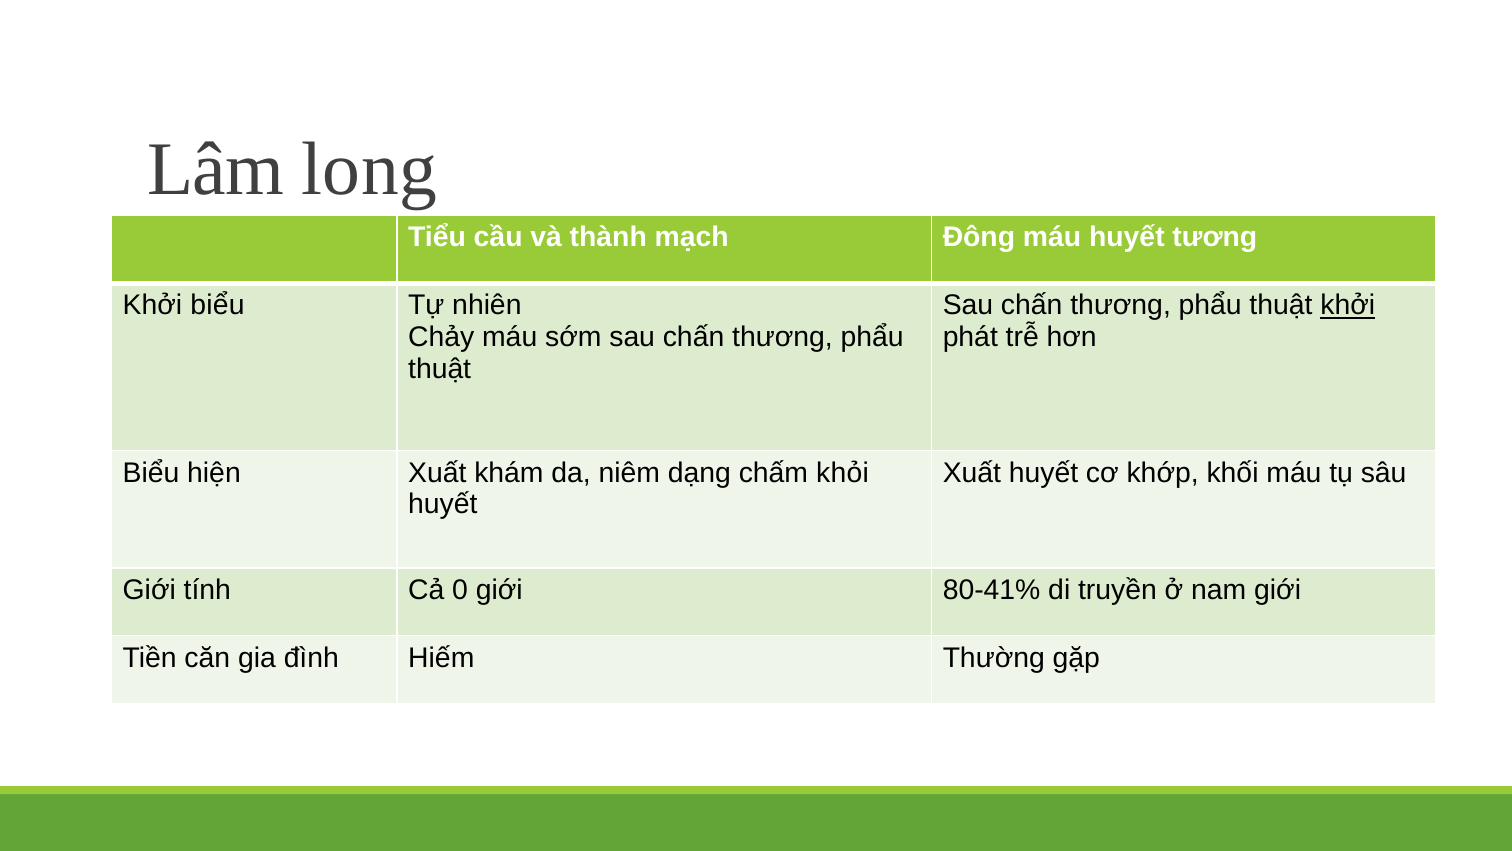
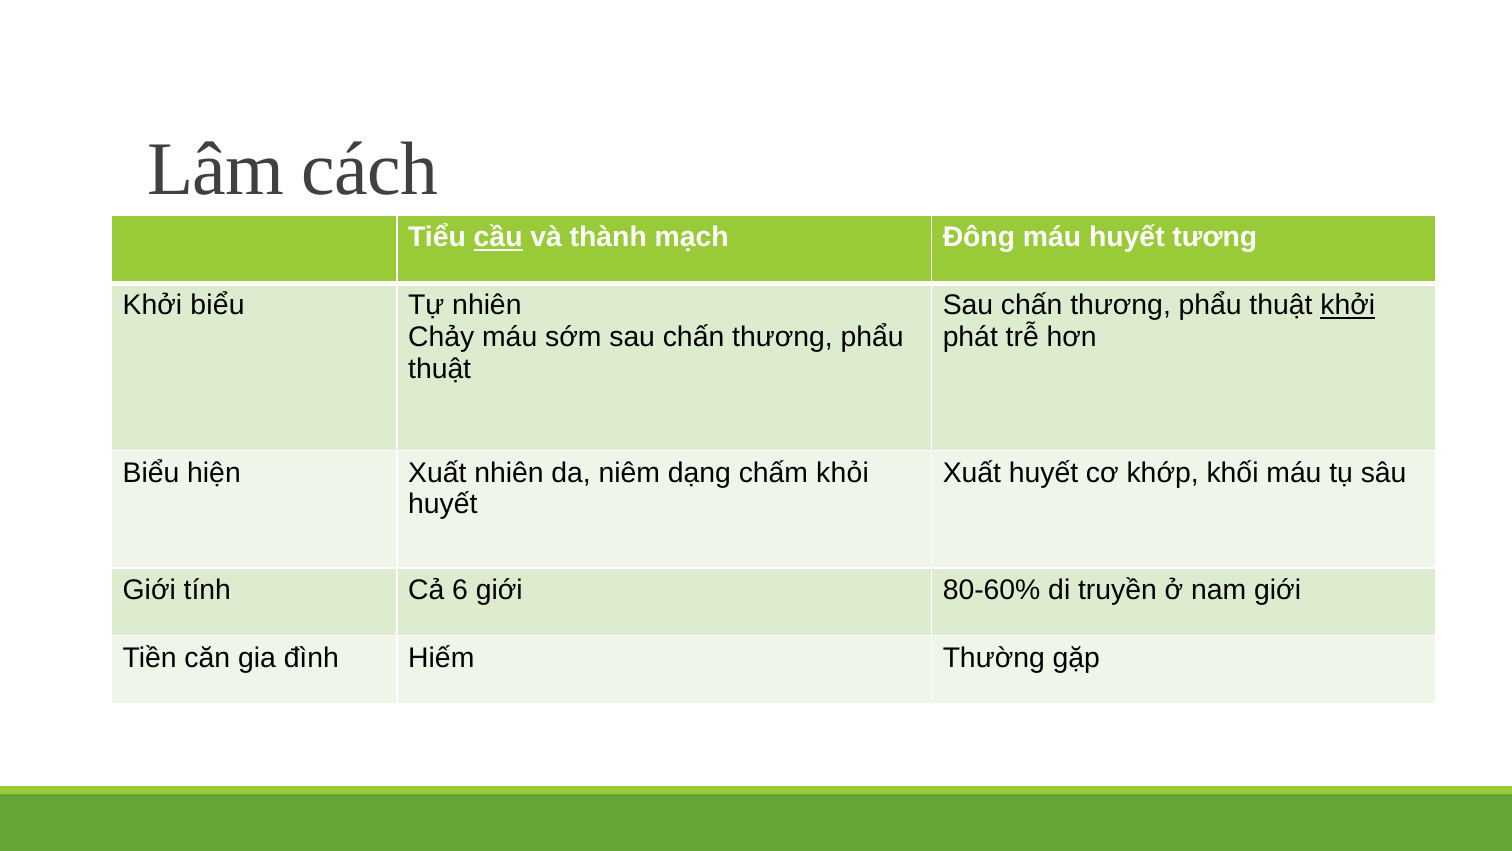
long: long -> cách
cầu underline: none -> present
Xuất khám: khám -> nhiên
0: 0 -> 6
80-41%: 80-41% -> 80-60%
